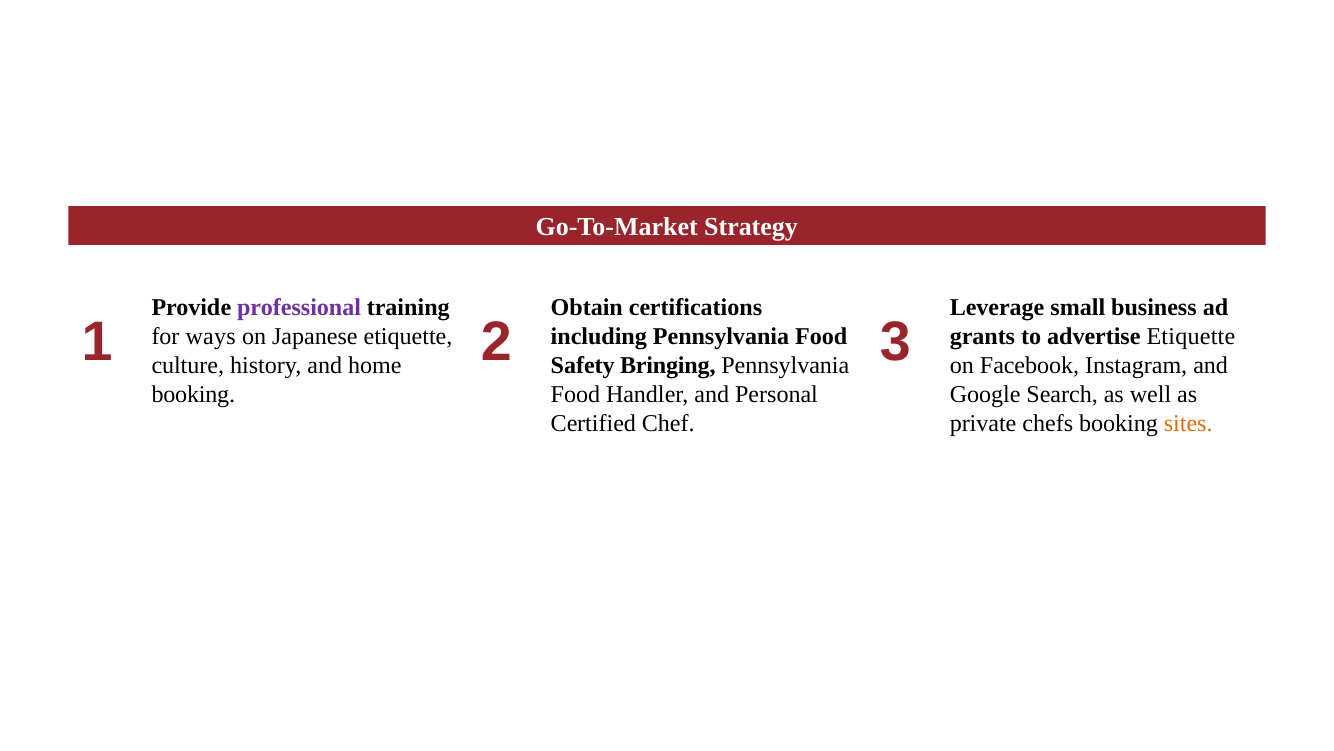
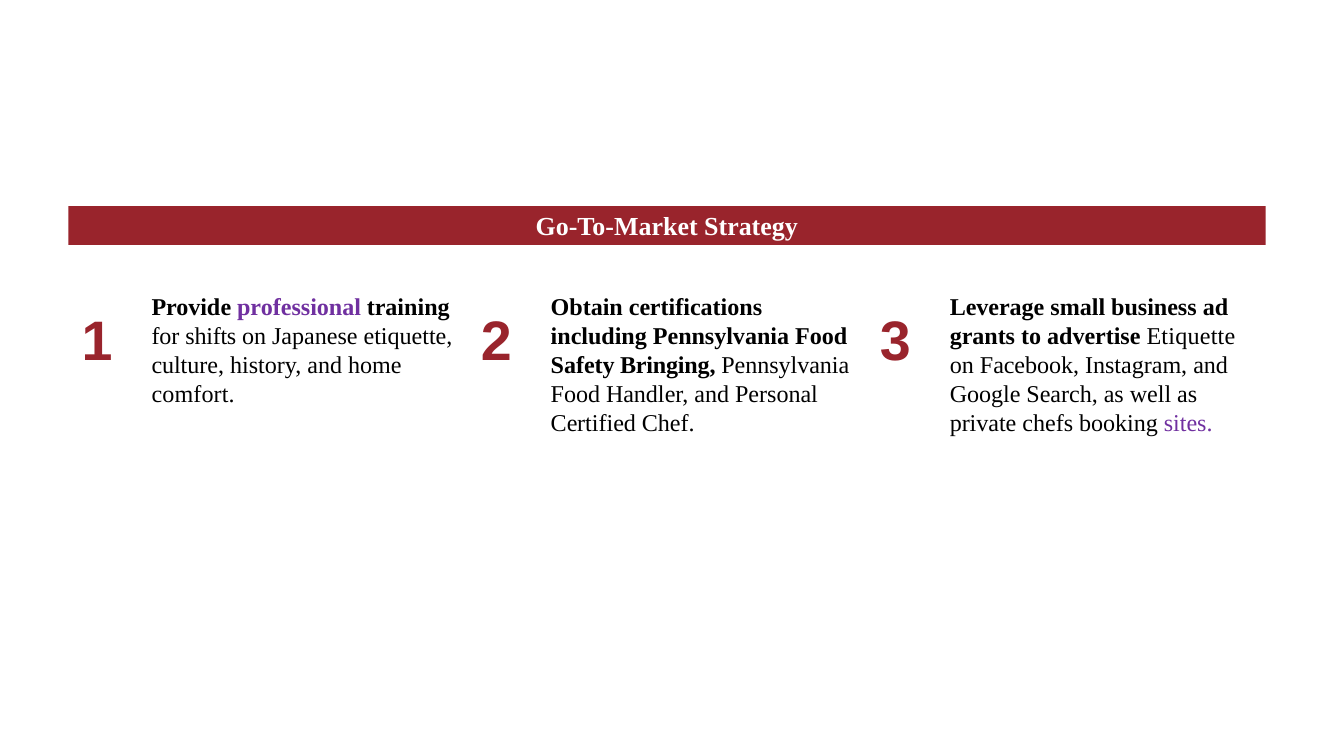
ways: ways -> shifts
booking at (193, 394): booking -> comfort
sites colour: orange -> purple
